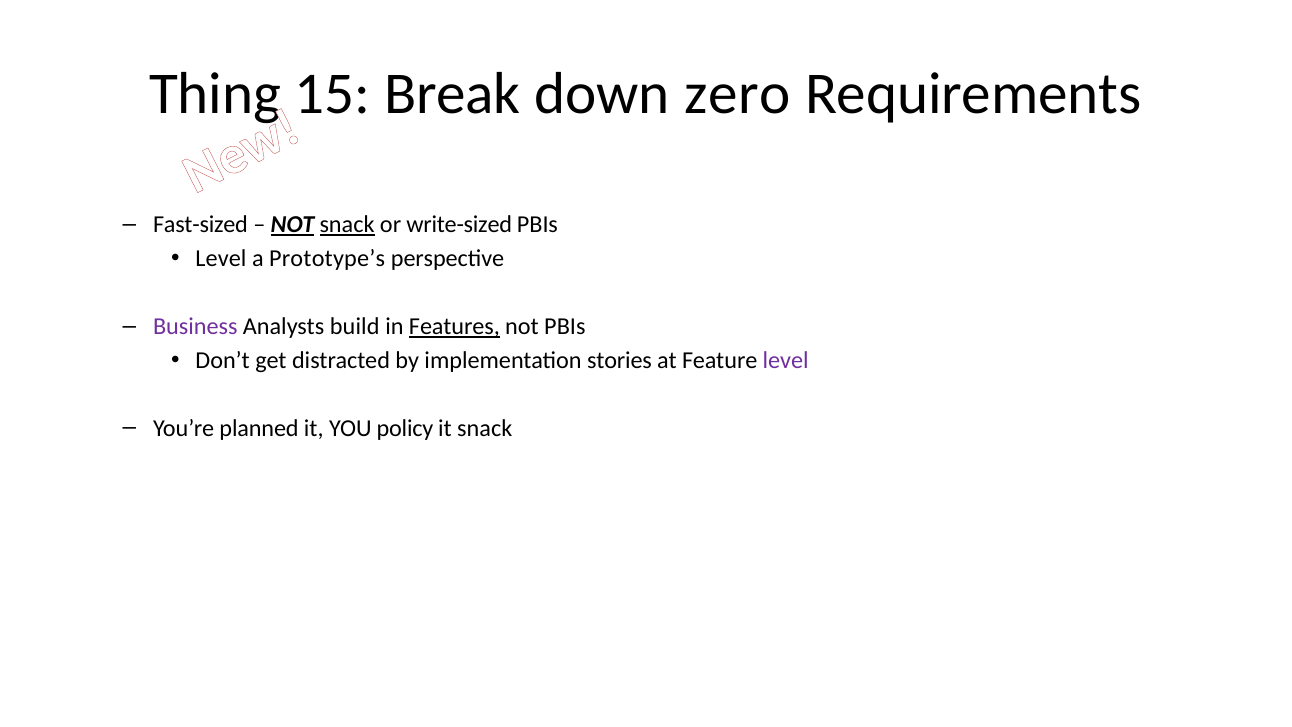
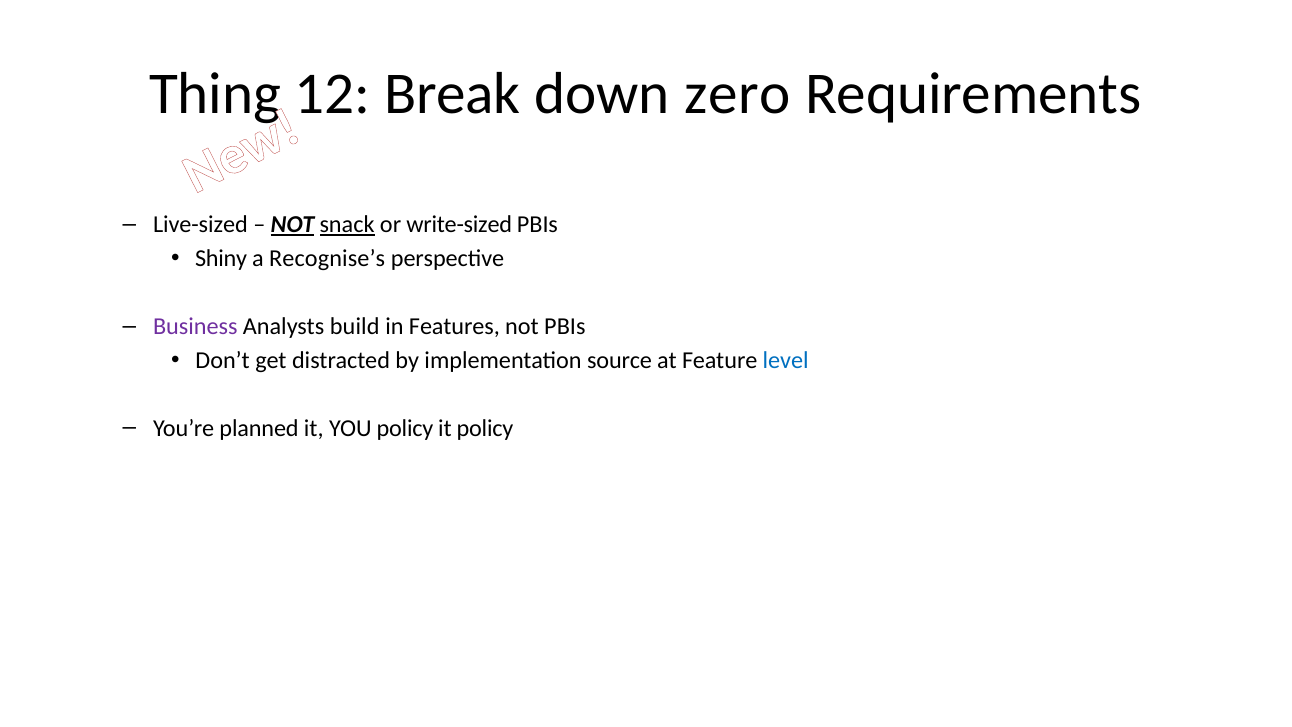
15: 15 -> 12
Fast-sized: Fast-sized -> Live-sized
Level at (221, 258): Level -> Shiny
Prototype’s: Prototype’s -> Recognise’s
Features underline: present -> none
stories: stories -> source
level at (786, 360) colour: purple -> blue
it snack: snack -> policy
